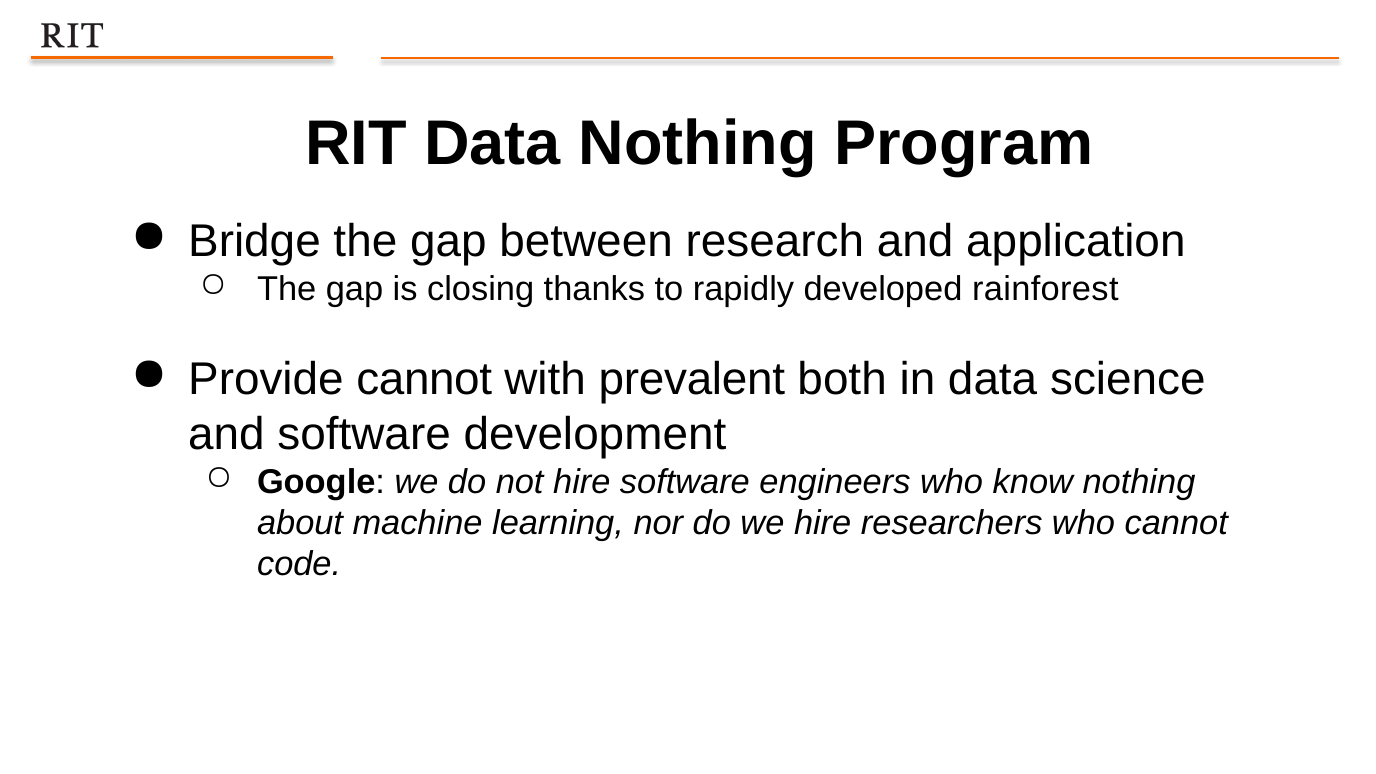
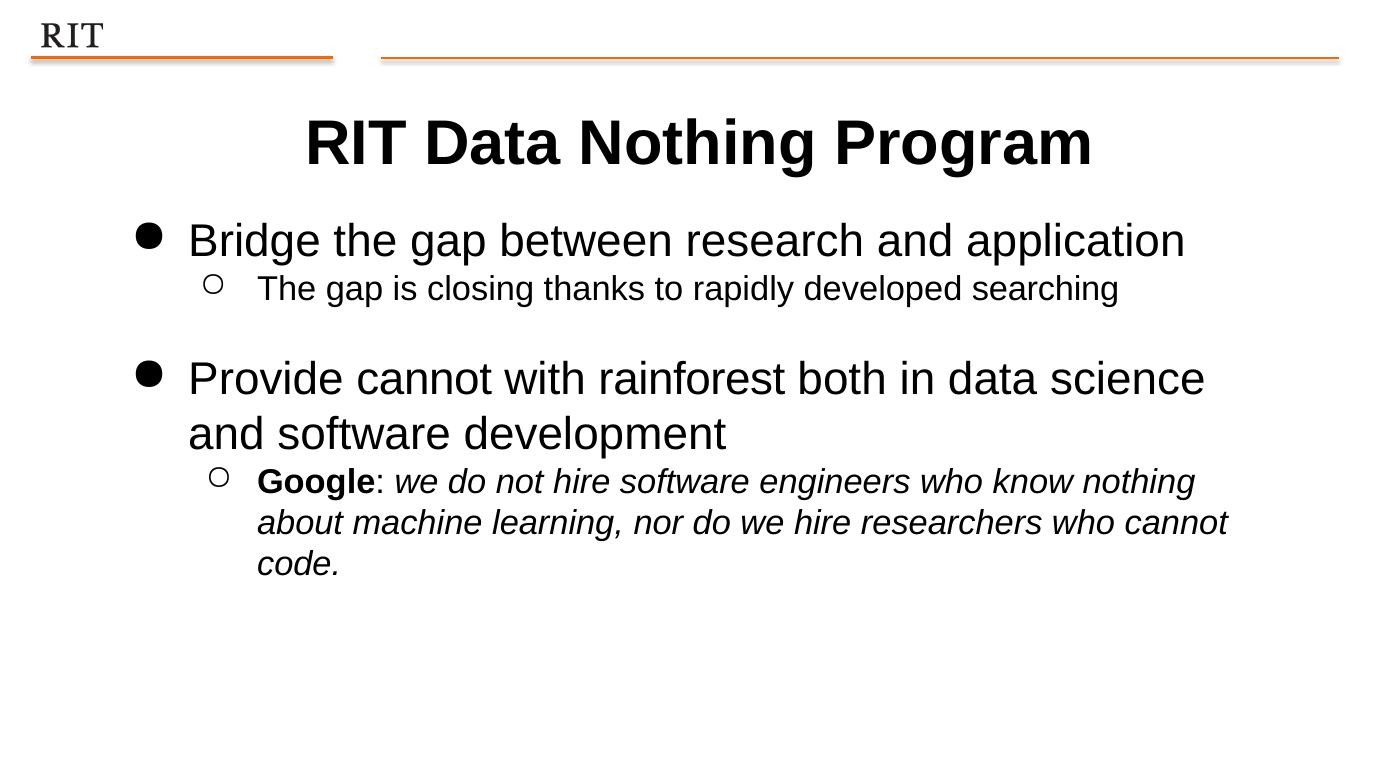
rainforest: rainforest -> searching
prevalent: prevalent -> rainforest
